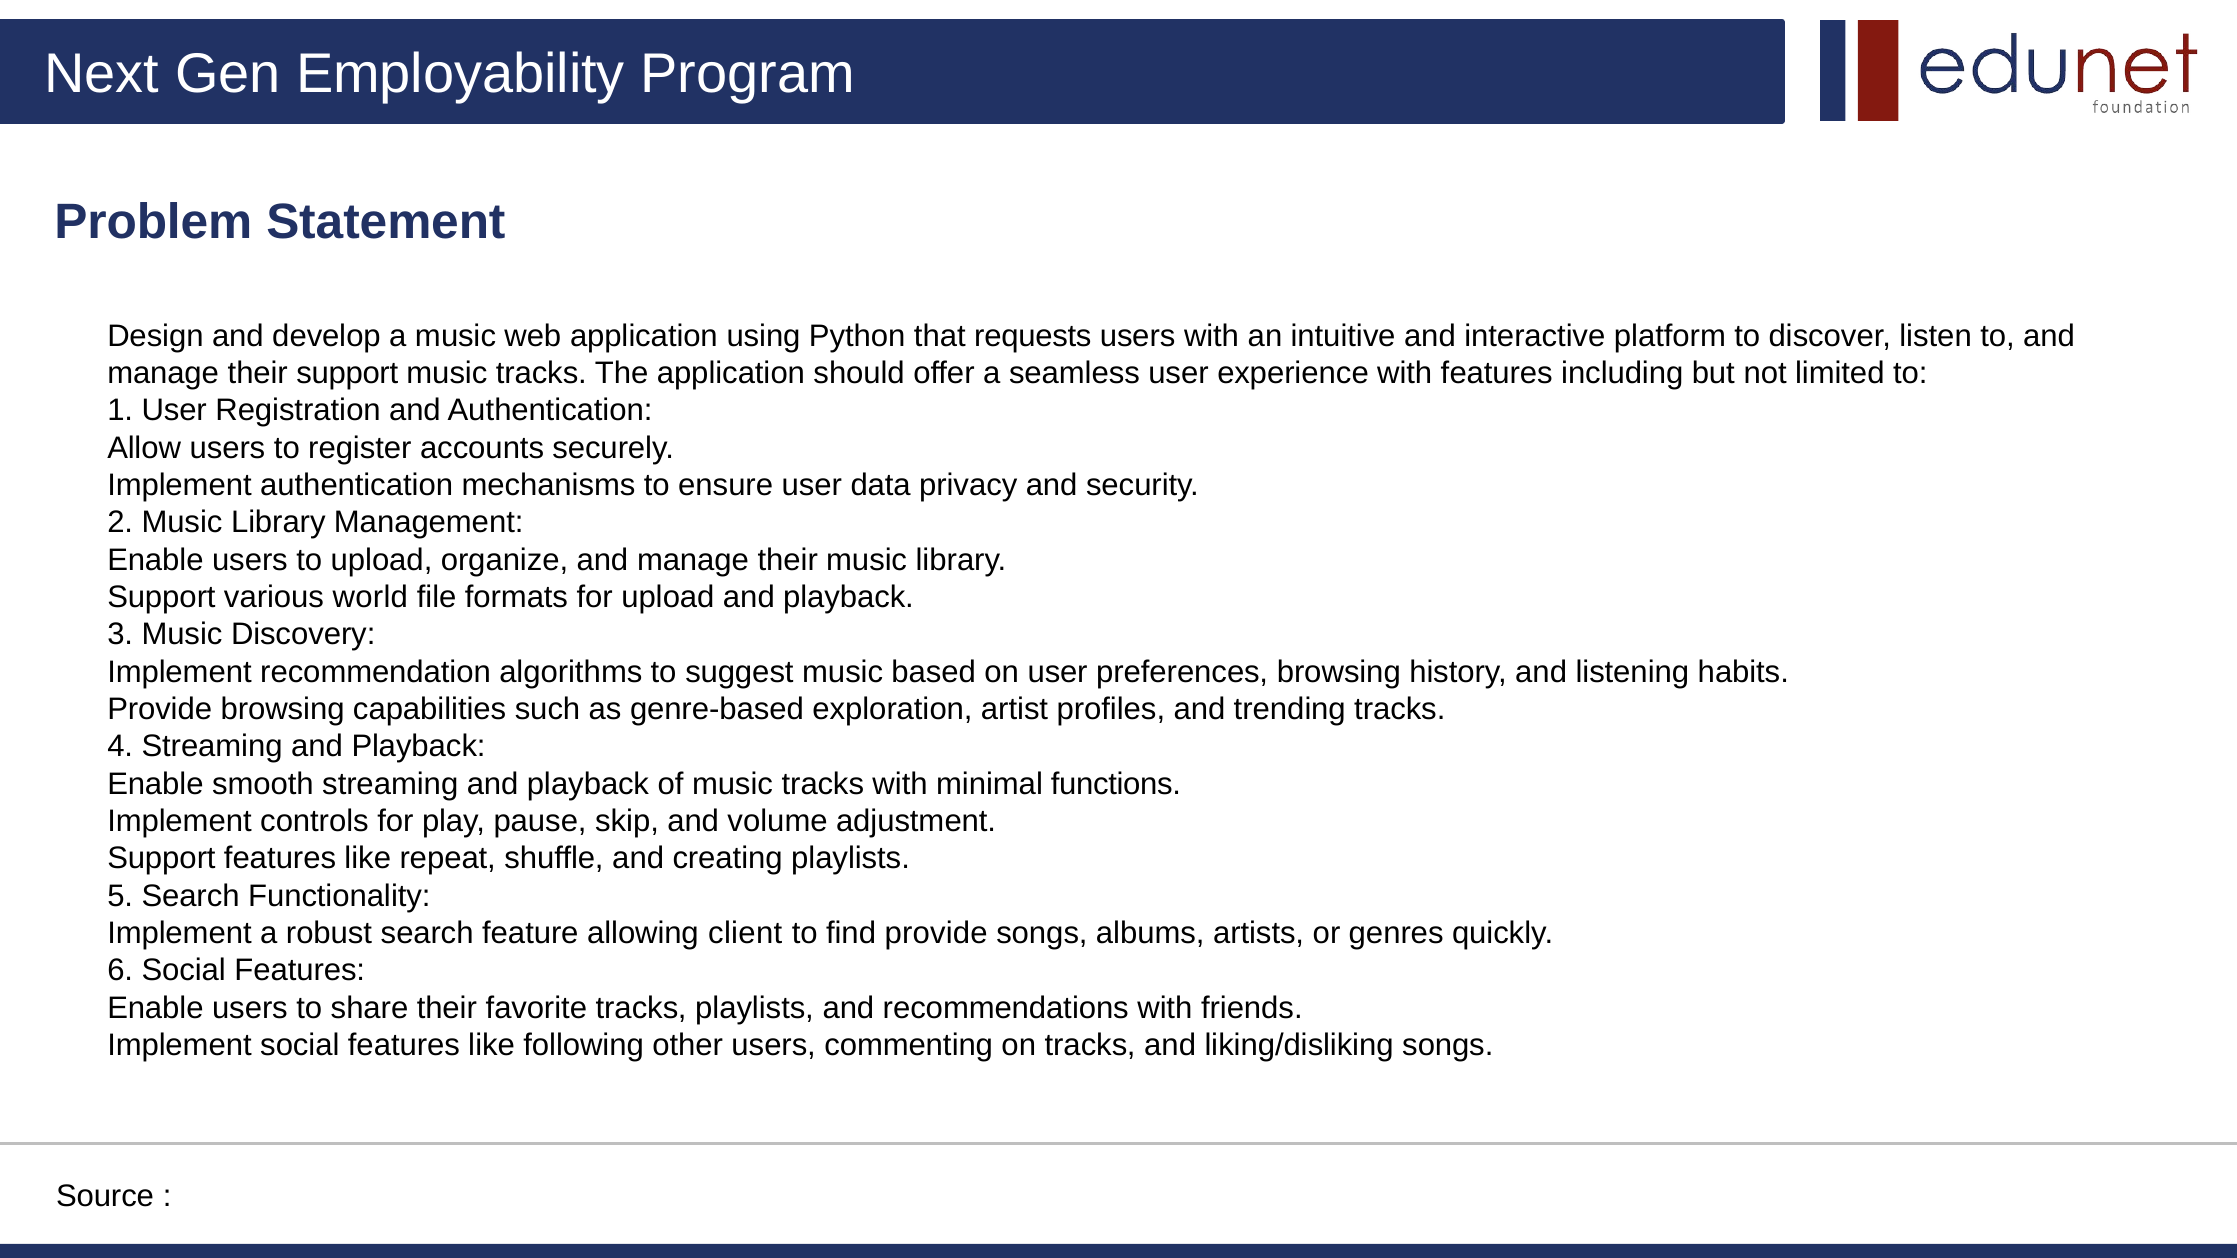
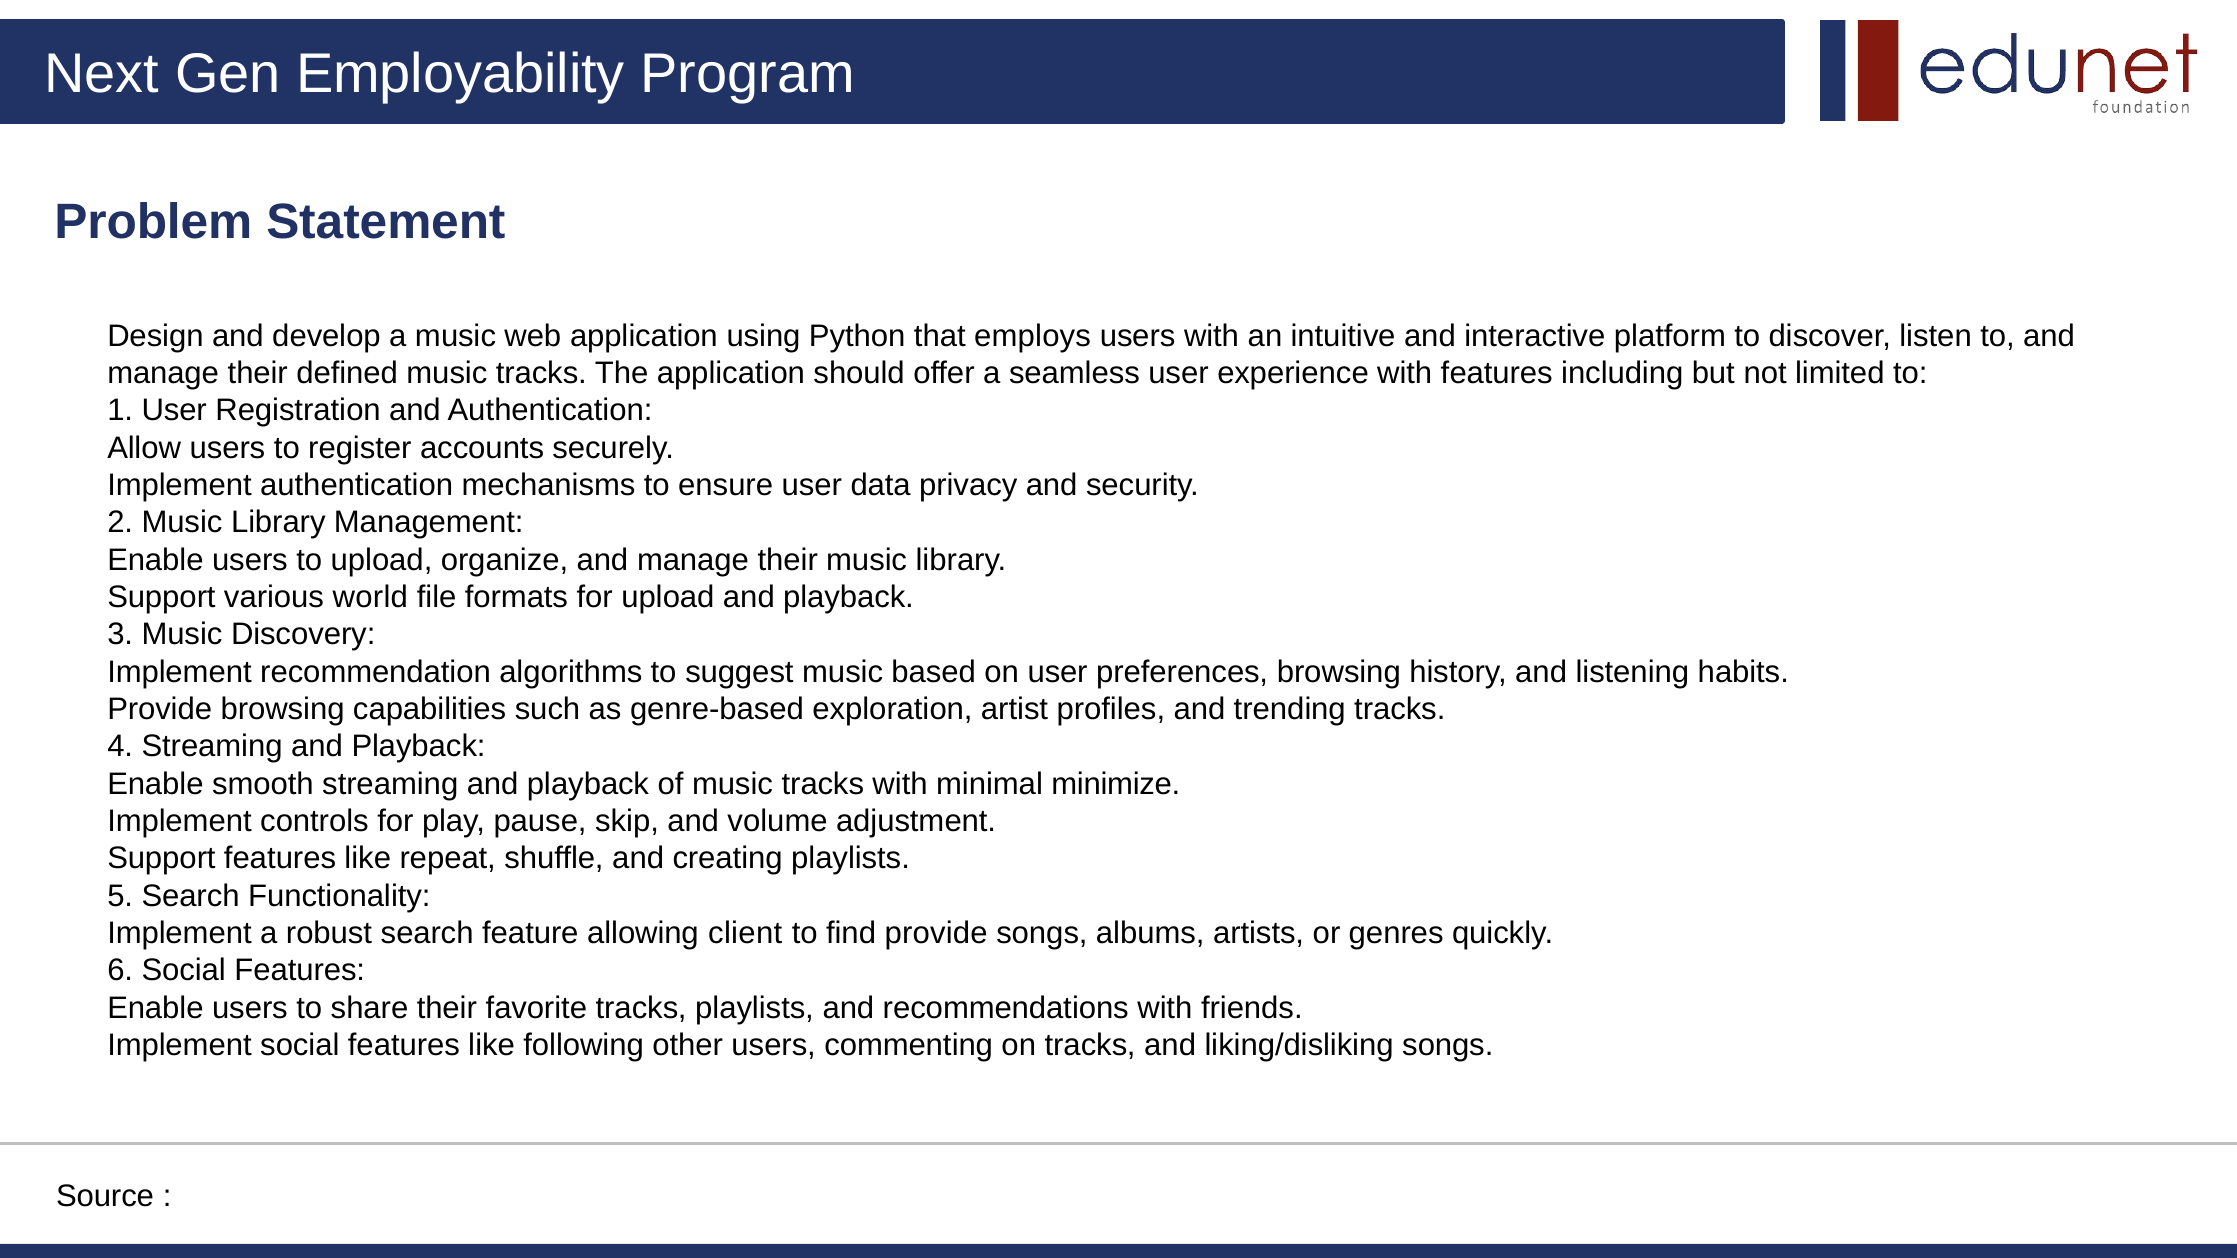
requests: requests -> employs
their support: support -> defined
functions: functions -> minimize
